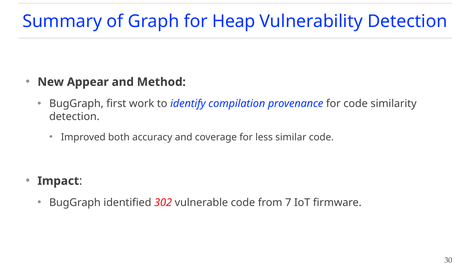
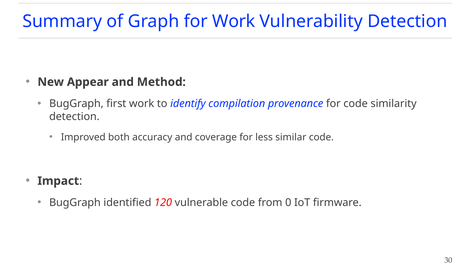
for Heap: Heap -> Work
302: 302 -> 120
7: 7 -> 0
